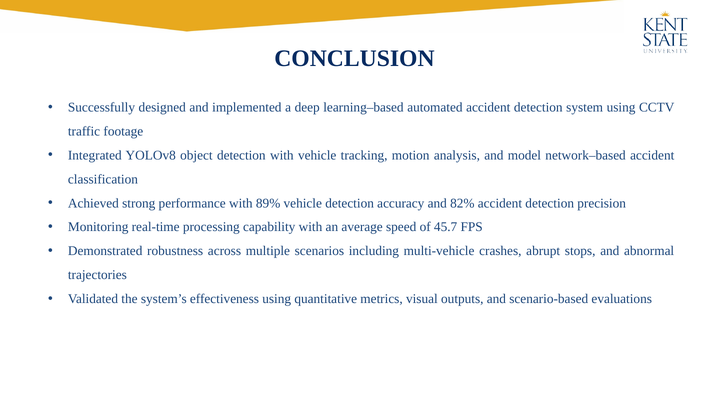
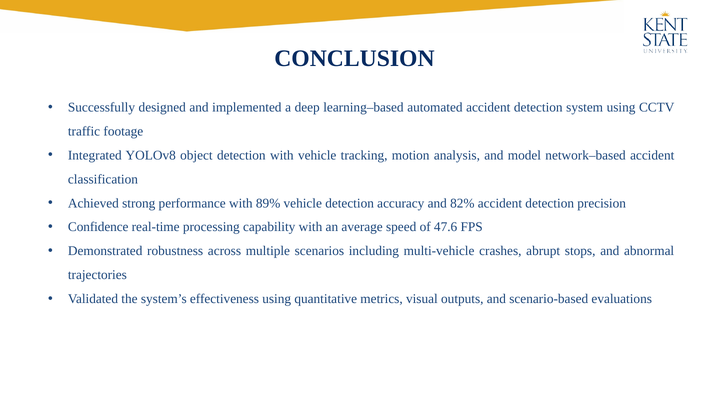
Monitoring: Monitoring -> Confidence
45.7: 45.7 -> 47.6
